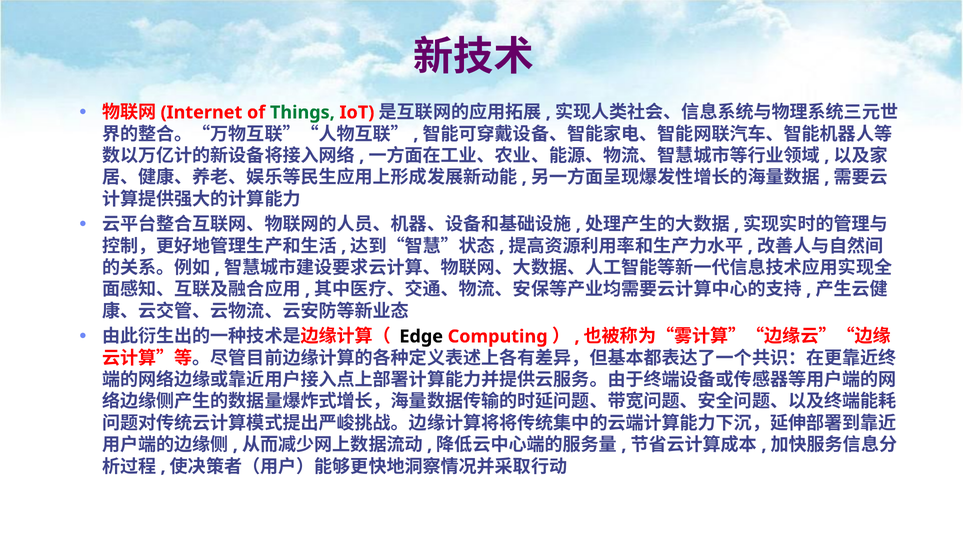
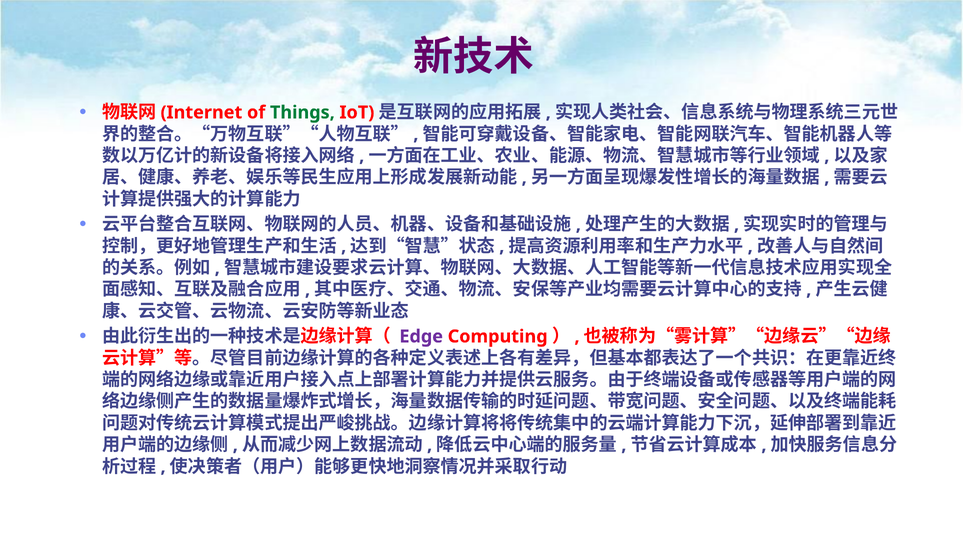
Edge colour: black -> purple
